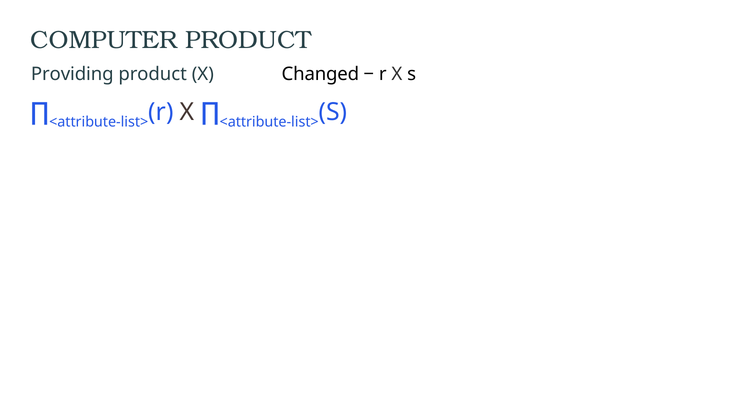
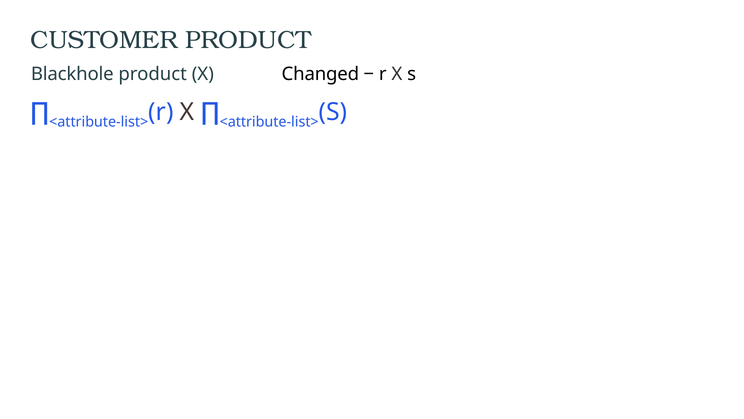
COMPUTER: COMPUTER -> CUSTOMER
Providing: Providing -> Blackhole
